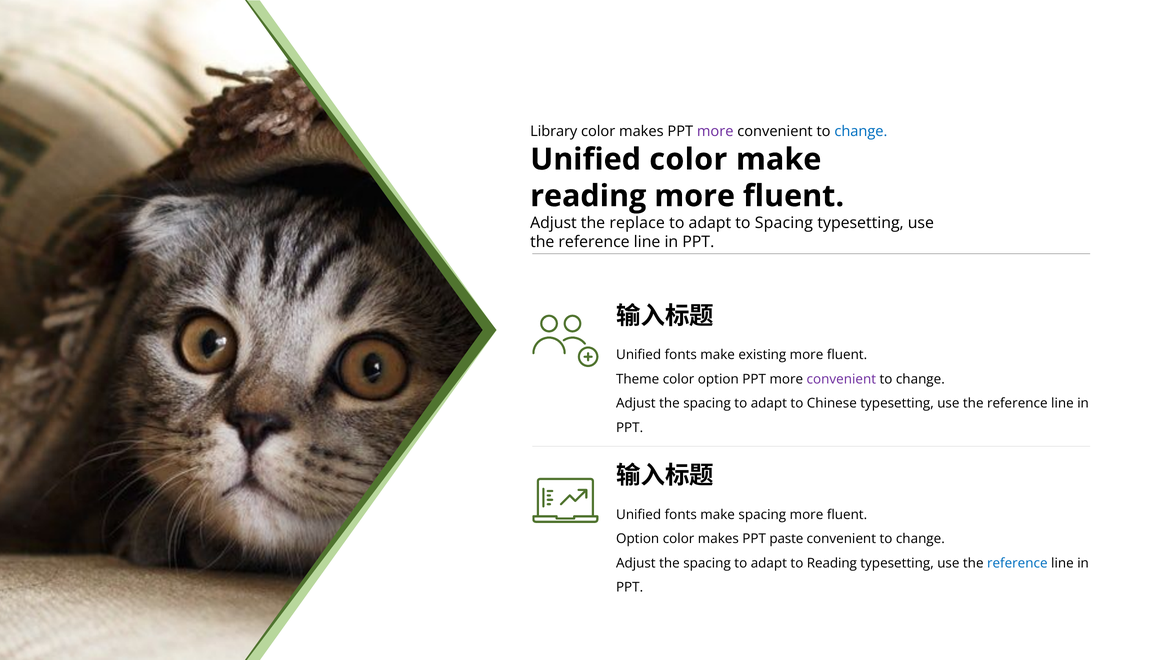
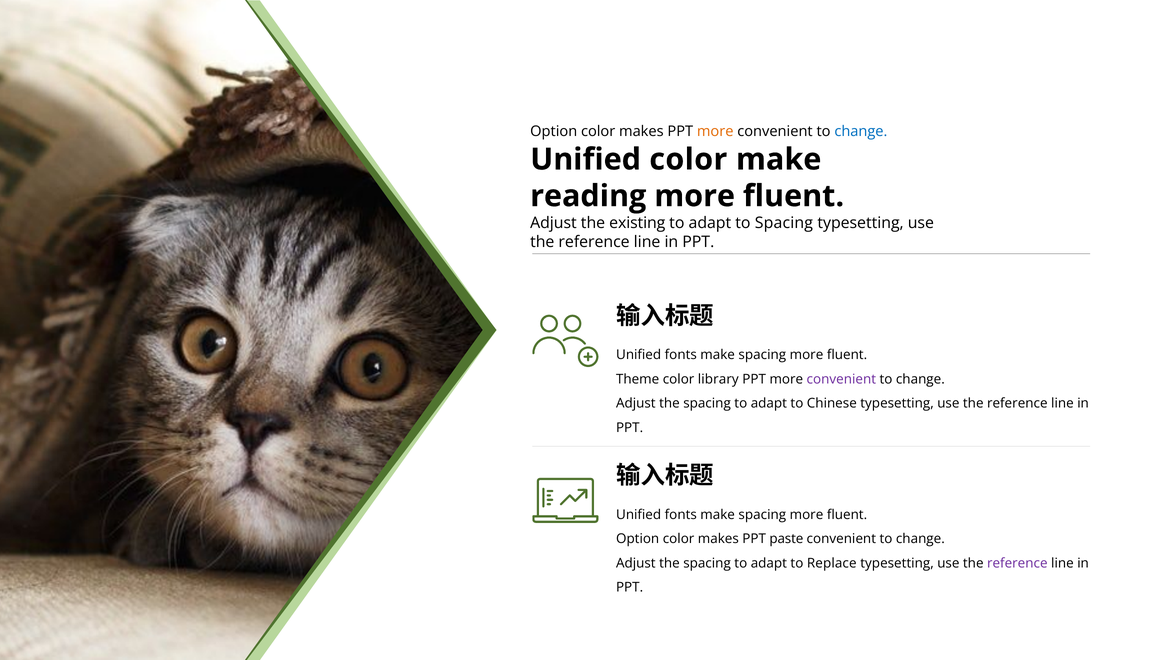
Library at (554, 131): Library -> Option
more at (715, 131) colour: purple -> orange
replace: replace -> existing
existing at (762, 355): existing -> spacing
color option: option -> library
to Reading: Reading -> Replace
reference at (1017, 563) colour: blue -> purple
